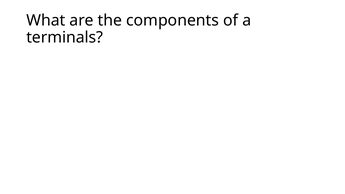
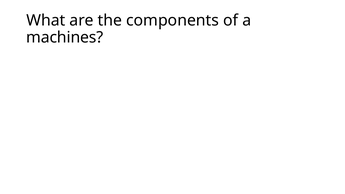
terminals: terminals -> machines
